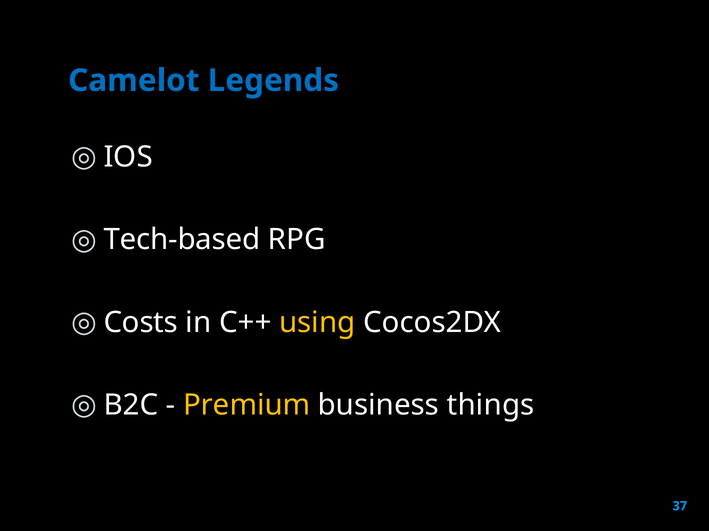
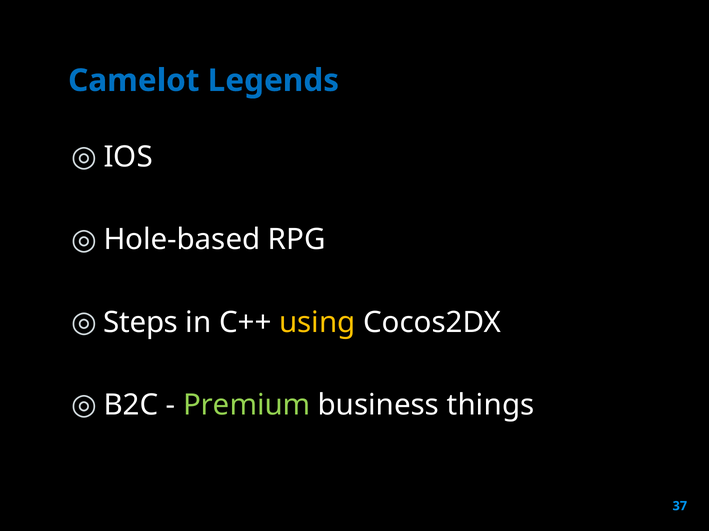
Tech-based: Tech-based -> Hole-based
Costs: Costs -> Steps
Premium colour: yellow -> light green
